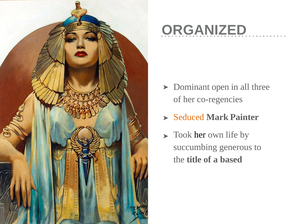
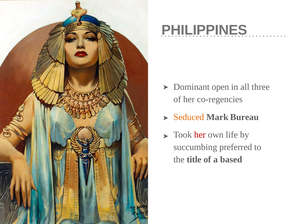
ORGANIZED: ORGANIZED -> PHILIPPINES
Painter: Painter -> Bureau
her at (200, 135) colour: black -> red
generous: generous -> preferred
